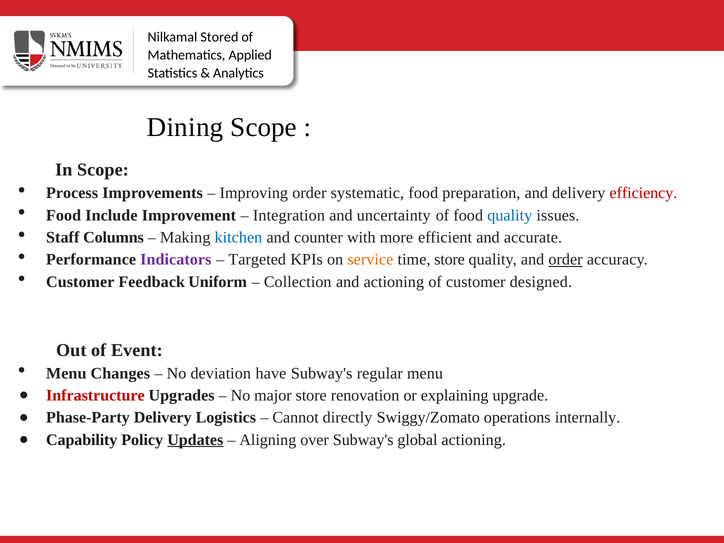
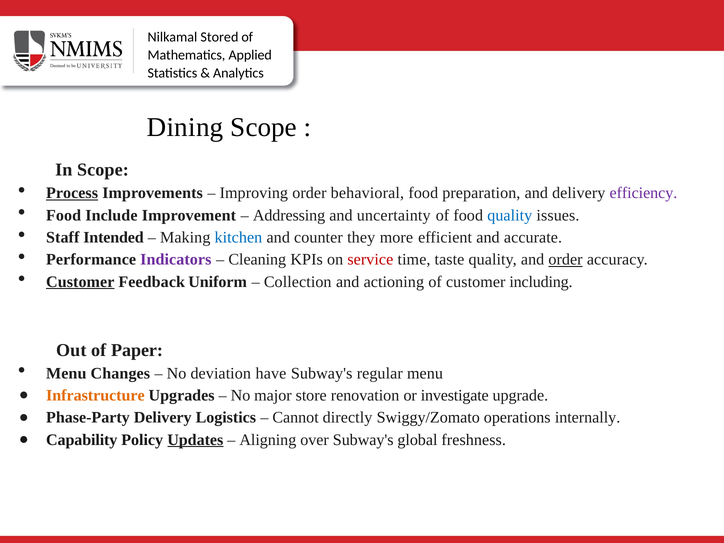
Process underline: none -> present
systematic: systematic -> behavioral
efficiency colour: red -> purple
Integration: Integration -> Addressing
Columns: Columns -> Intended
with: with -> they
Targeted: Targeted -> Cleaning
service colour: orange -> red
time store: store -> taste
Customer at (80, 282) underline: none -> present
designed: designed -> including
Event: Event -> Paper
Infrastructure colour: red -> orange
explaining: explaining -> investigate
global actioning: actioning -> freshness
